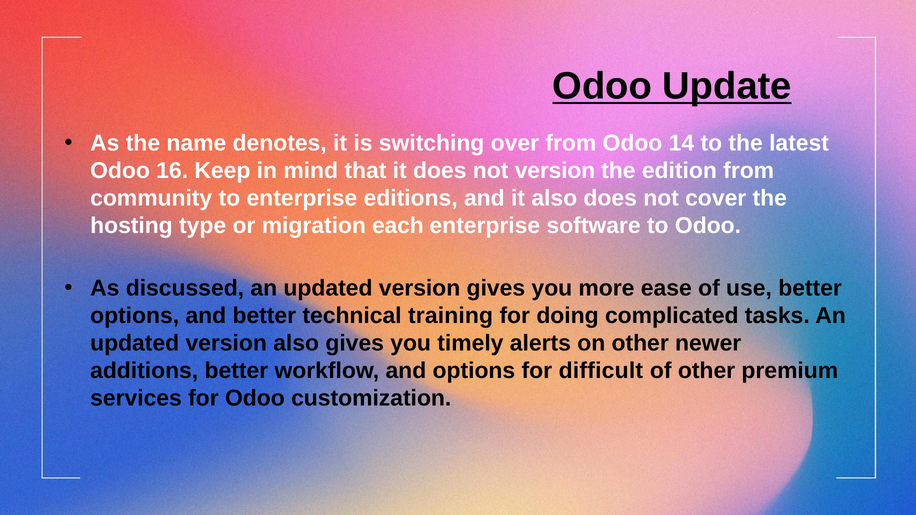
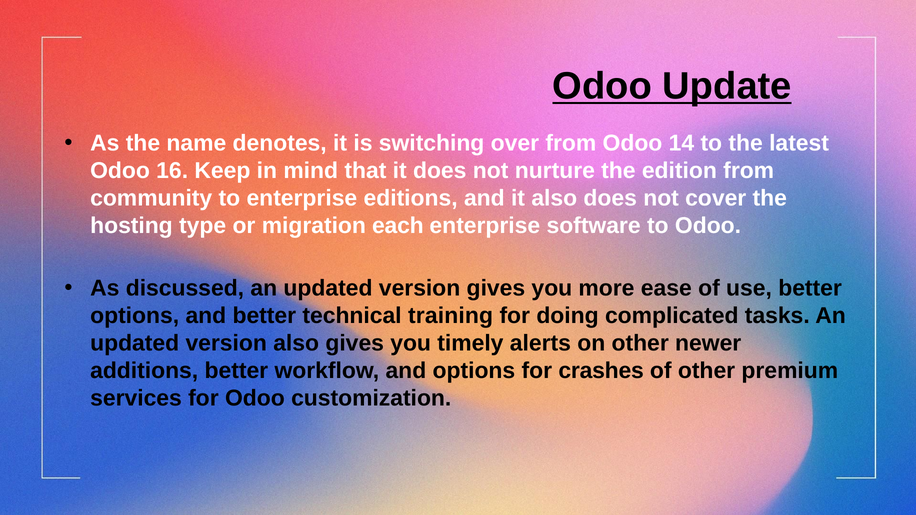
not version: version -> nurture
difficult: difficult -> crashes
